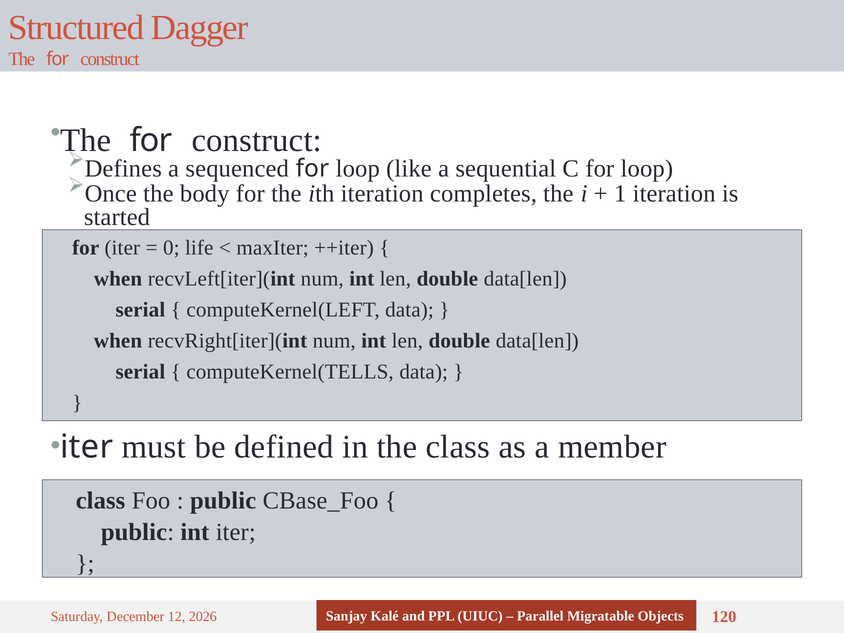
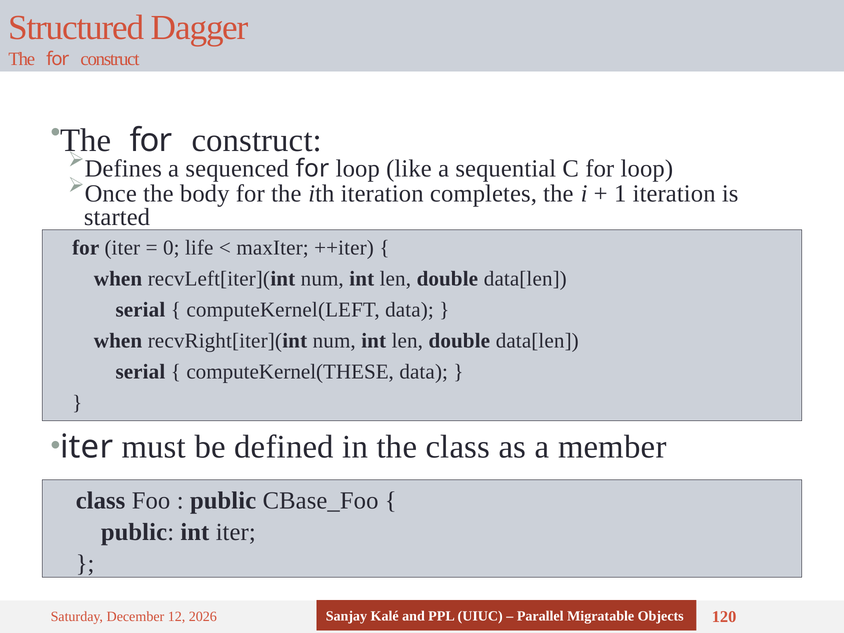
computeKernel(TELLS: computeKernel(TELLS -> computeKernel(THESE
